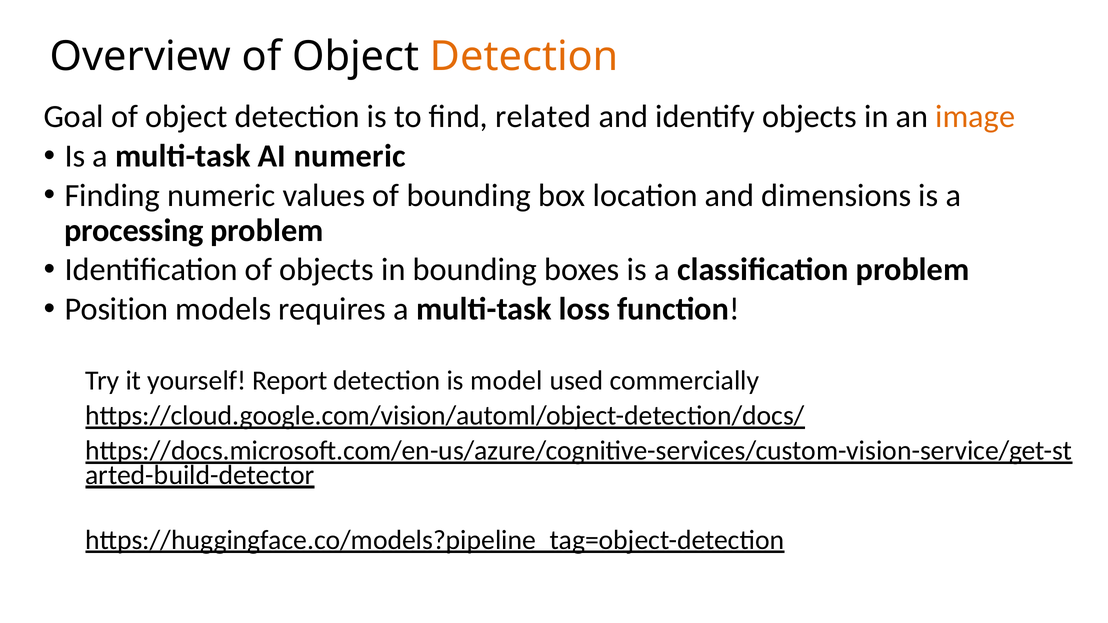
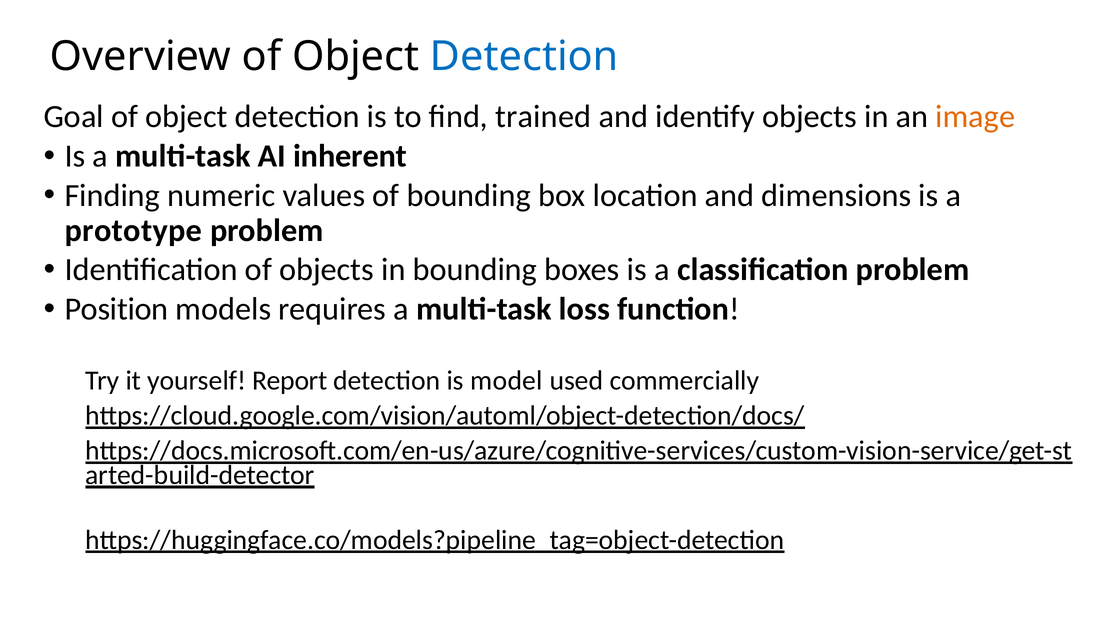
Detection at (524, 56) colour: orange -> blue
related: related -> trained
AI numeric: numeric -> inherent
processing: processing -> prototype
